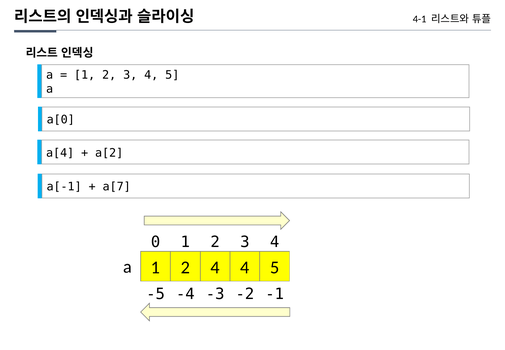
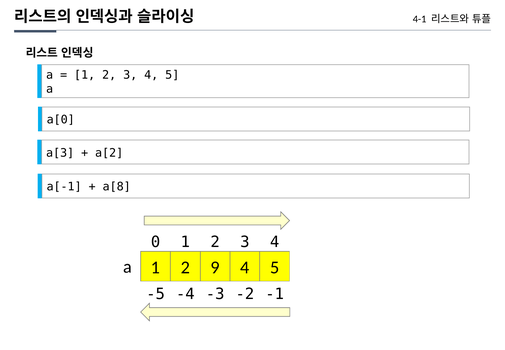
a[4: a[4 -> a[3
a[7: a[7 -> a[8
2 4: 4 -> 9
